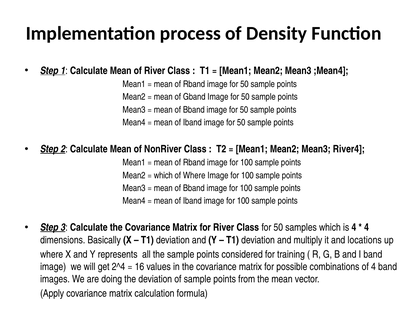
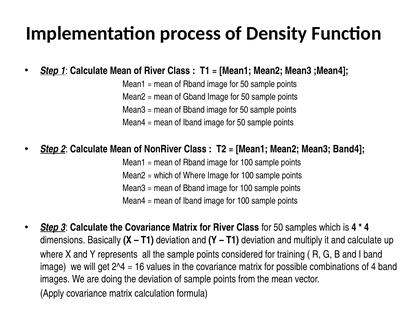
River4: River4 -> Band4
and locations: locations -> calculate
